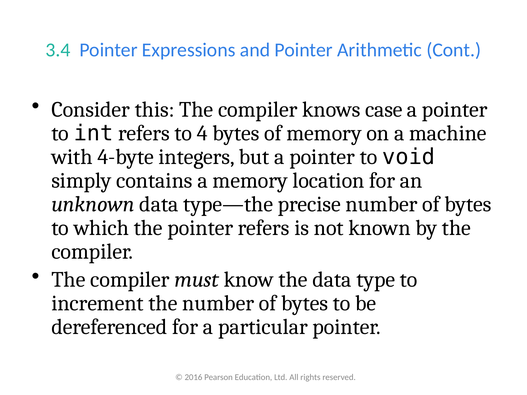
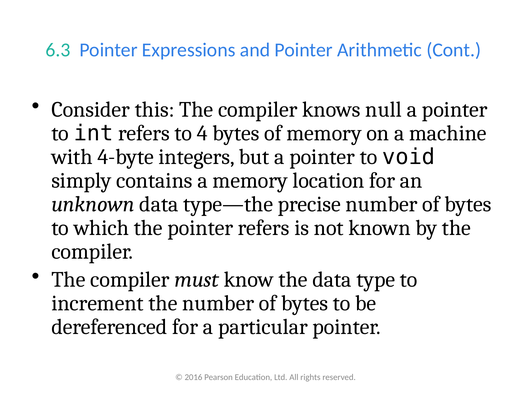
3.4: 3.4 -> 6.3
case: case -> null
